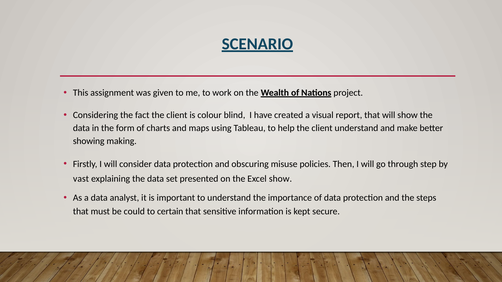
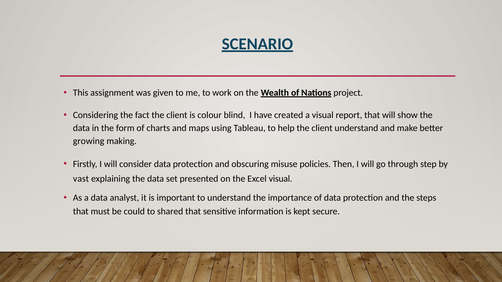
showing: showing -> growing
Excel show: show -> visual
certain: certain -> shared
